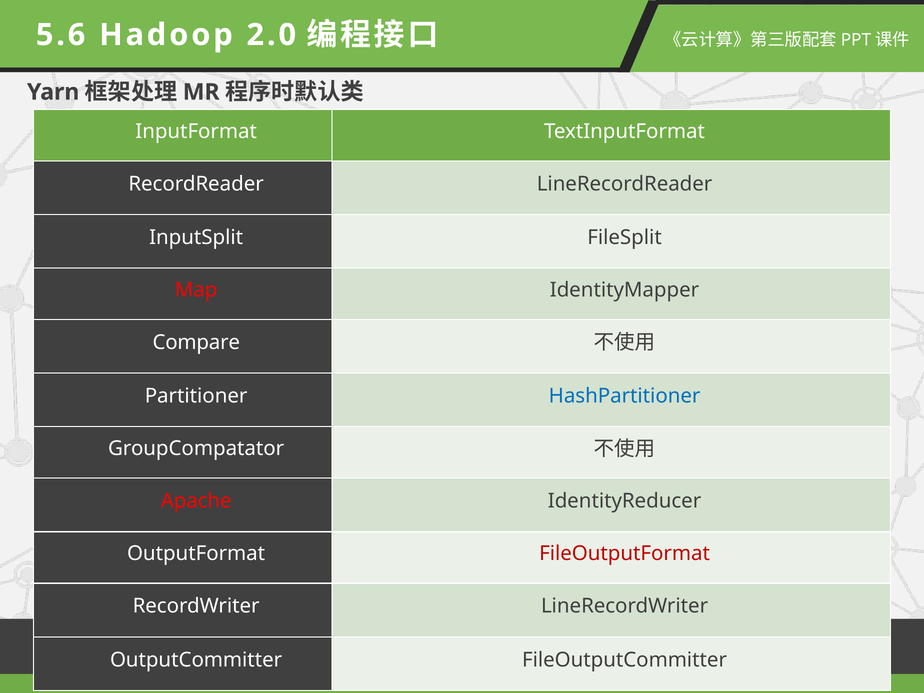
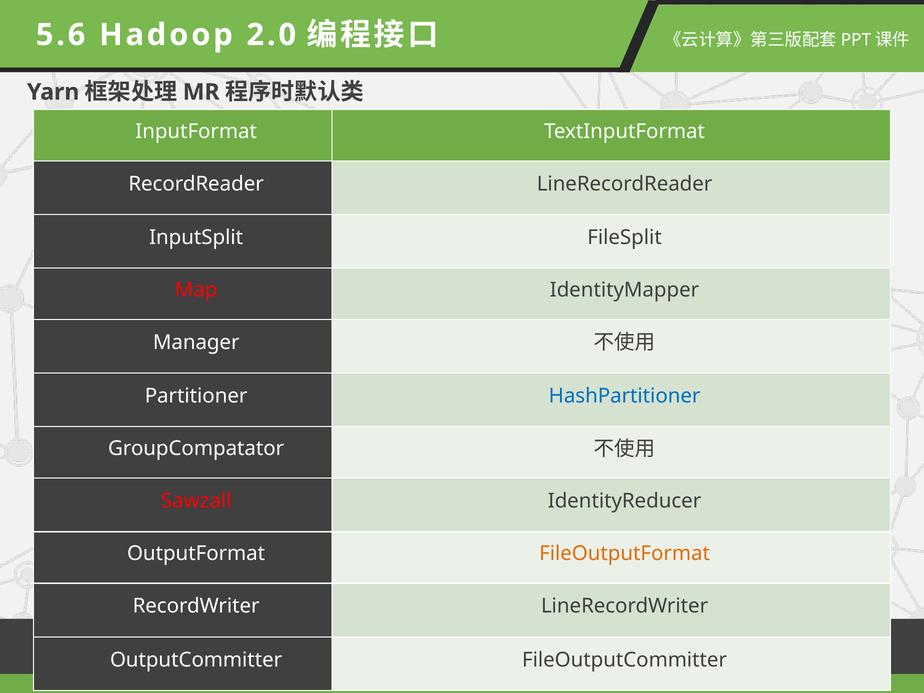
Compare: Compare -> Manager
Apache: Apache -> Sawzall
FileOutputFormat colour: red -> orange
